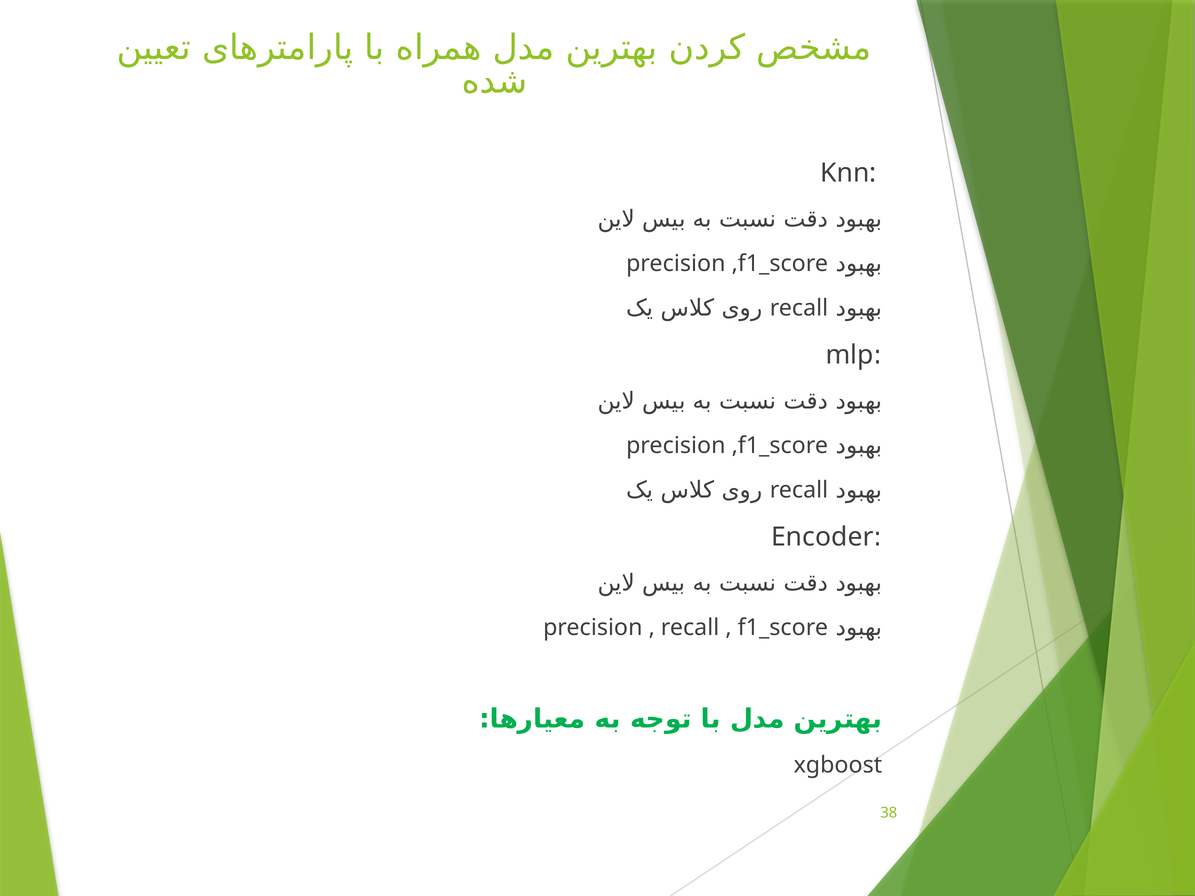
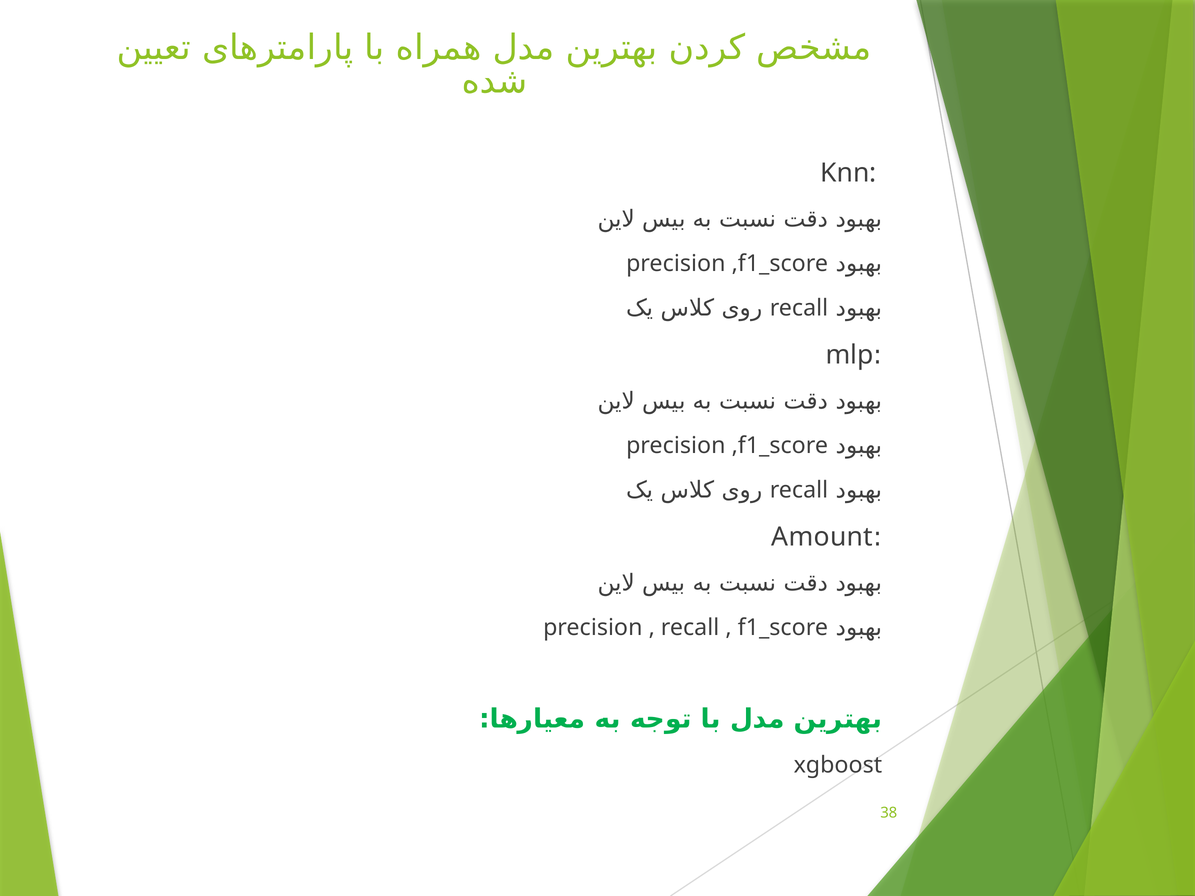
Encoder: Encoder -> Amount
